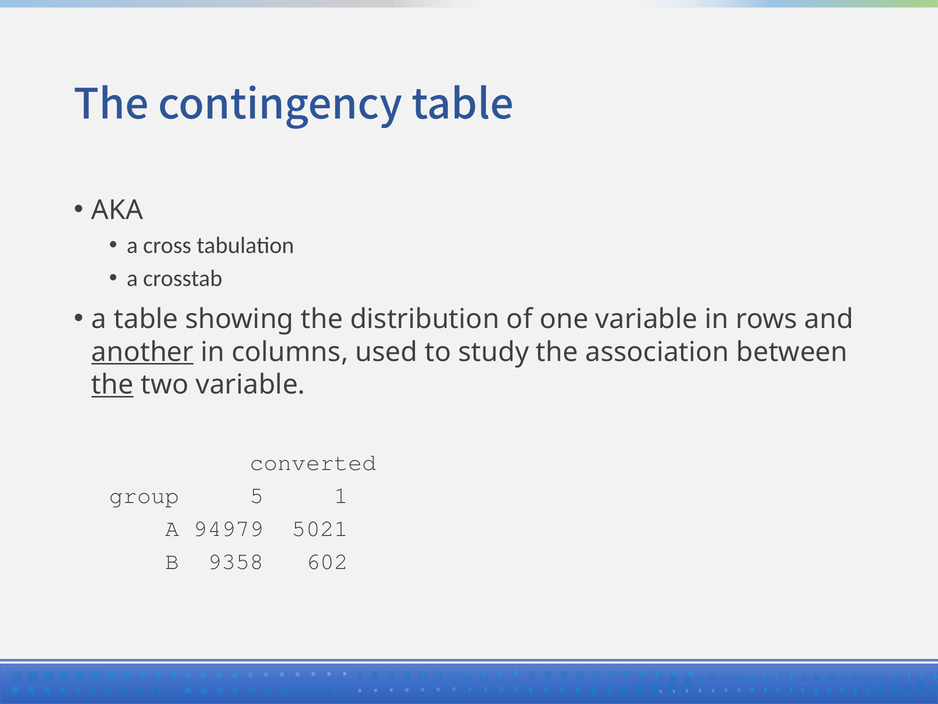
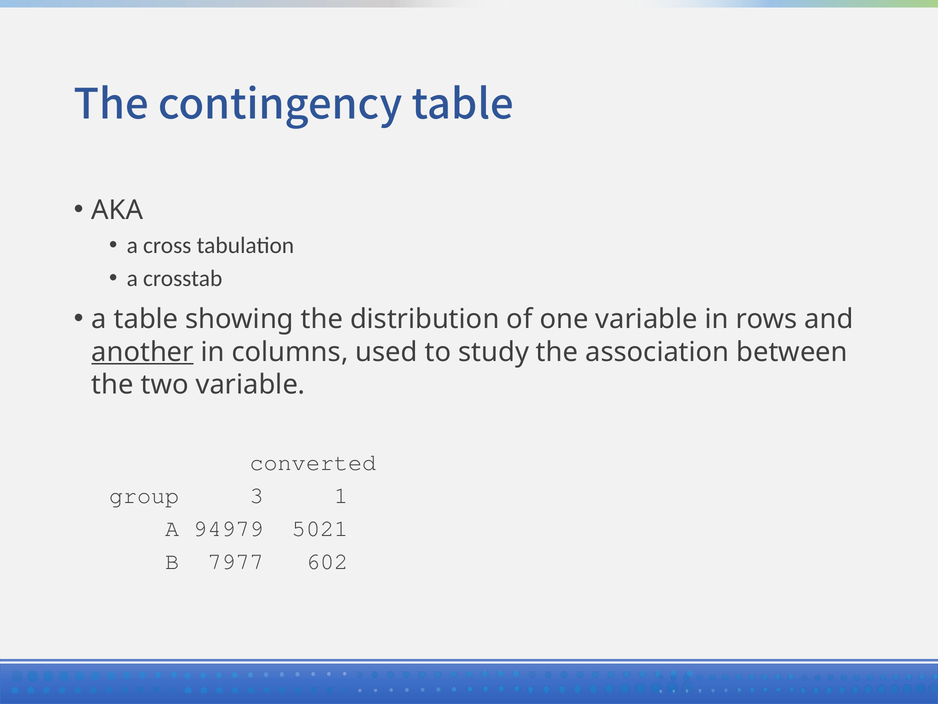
the at (113, 385) underline: present -> none
5: 5 -> 3
9358: 9358 -> 7977
